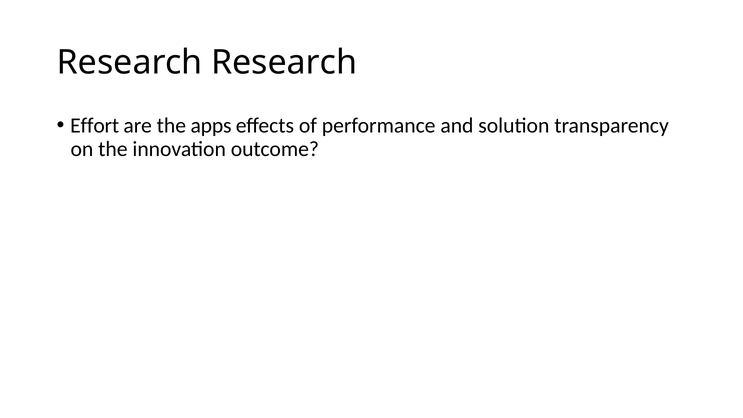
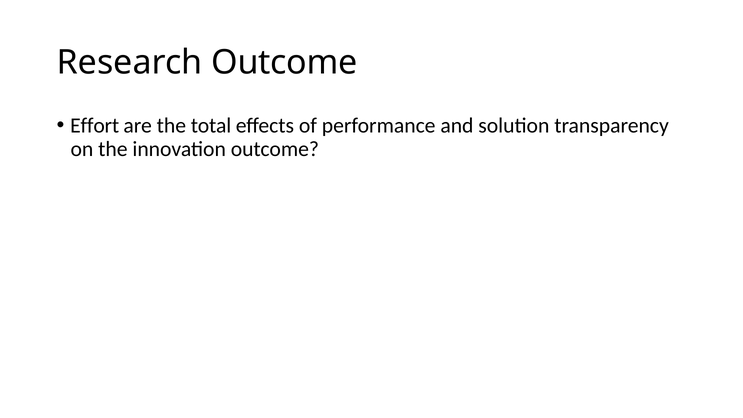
Research Research: Research -> Outcome
apps: apps -> total
